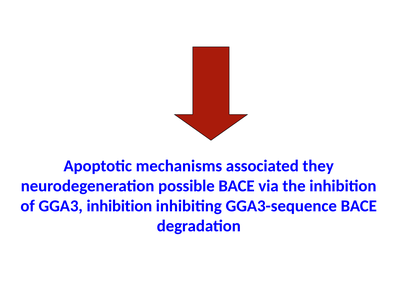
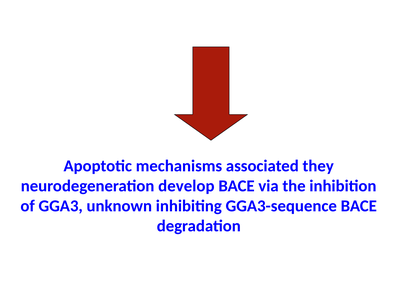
possible: possible -> develop
GGA3 inhibition: inhibition -> unknown
